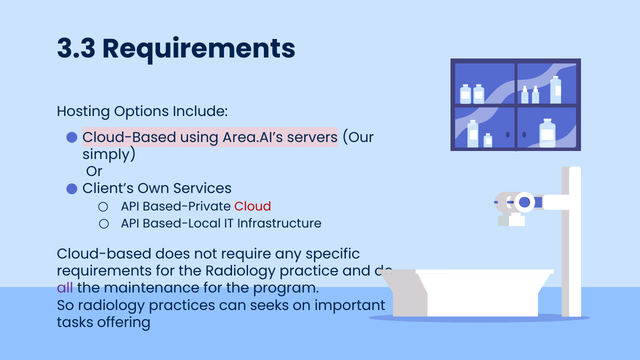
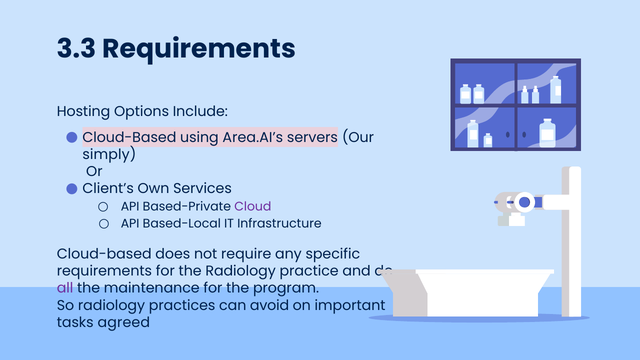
Cloud colour: red -> purple
seeks: seeks -> avoid
offering: offering -> agreed
